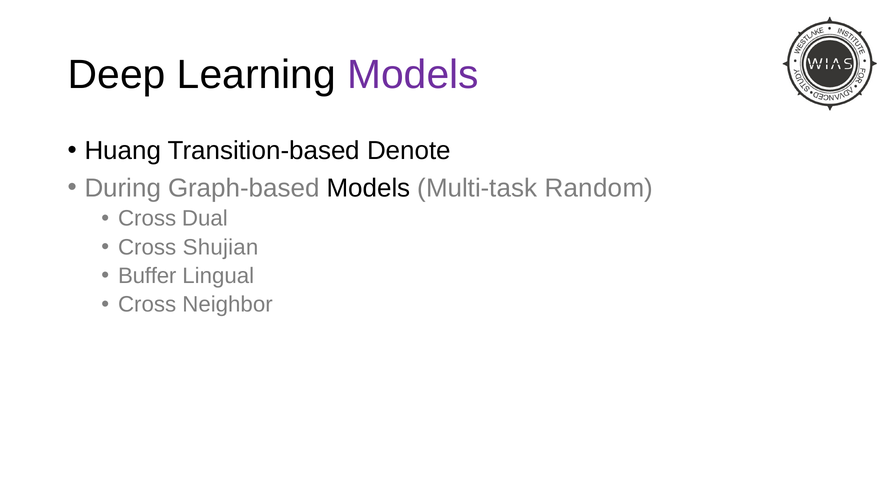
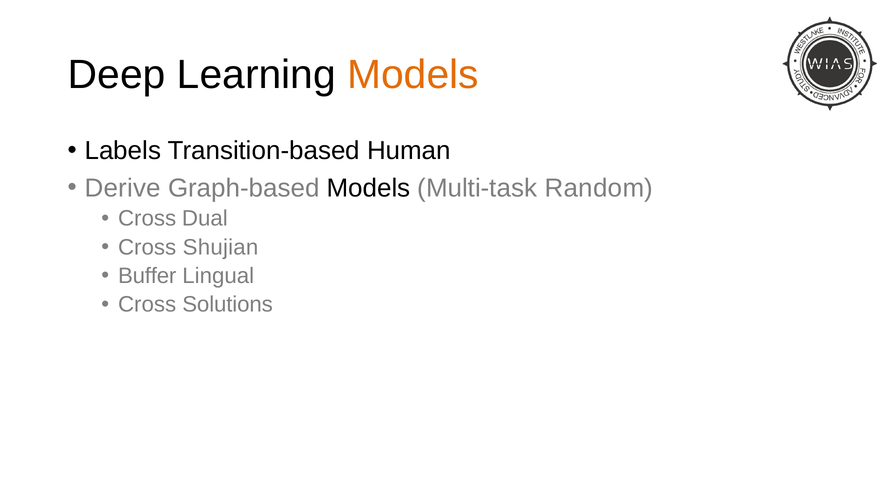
Models at (413, 75) colour: purple -> orange
Huang: Huang -> Labels
Denote: Denote -> Human
During: During -> Derive
Neighbor: Neighbor -> Solutions
